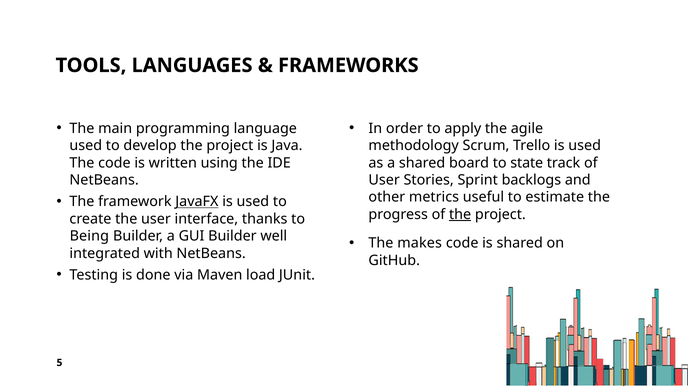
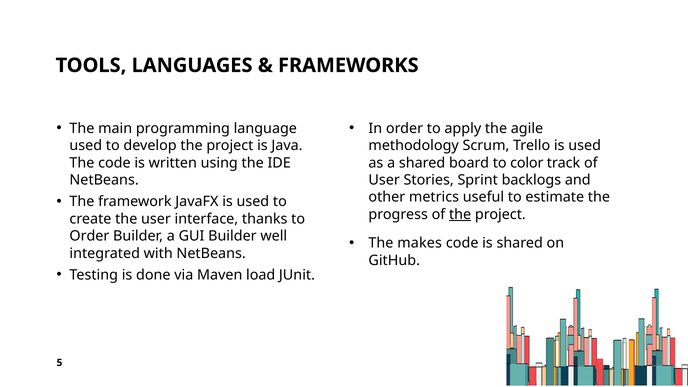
state: state -> color
JavaFX underline: present -> none
Being at (89, 236): Being -> Order
